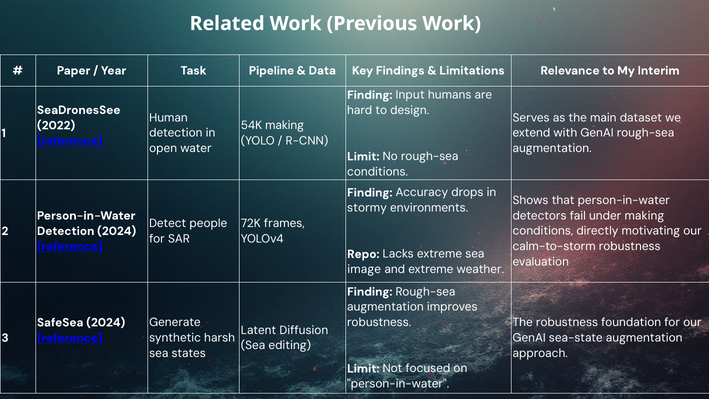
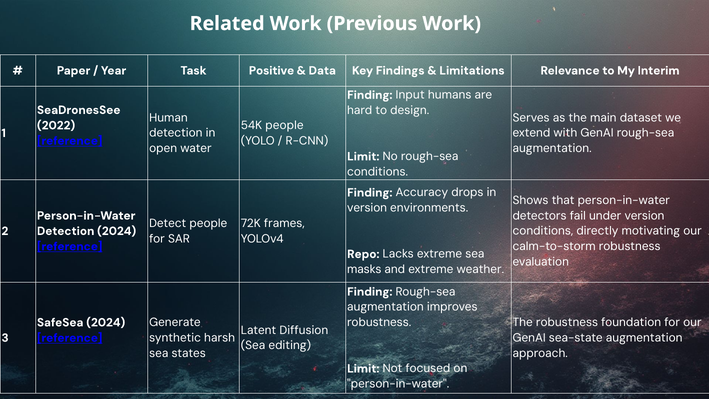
Pipeline: Pipeline -> Positive
54K making: making -> people
stormy at (367, 208): stormy -> version
under making: making -> version
image: image -> masks
